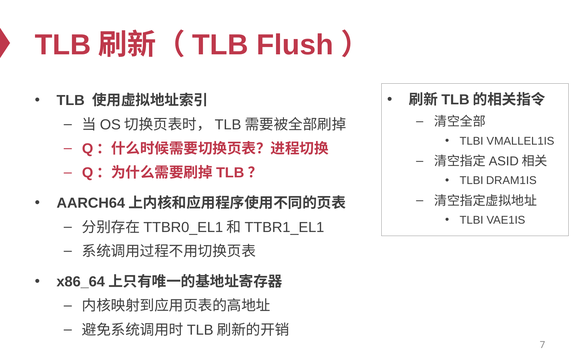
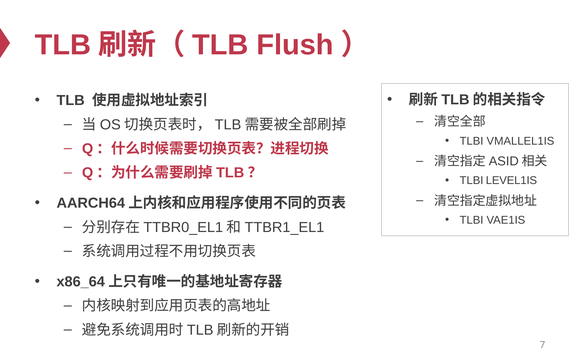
DRAM1IS: DRAM1IS -> LEVEL1IS
